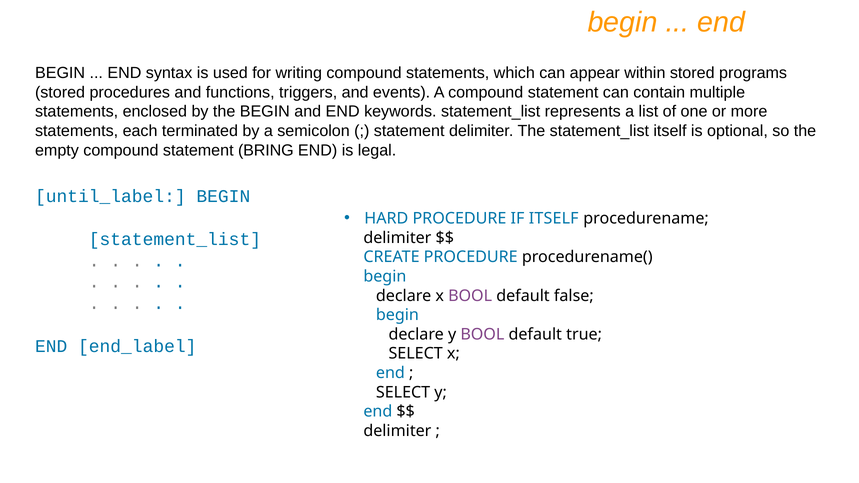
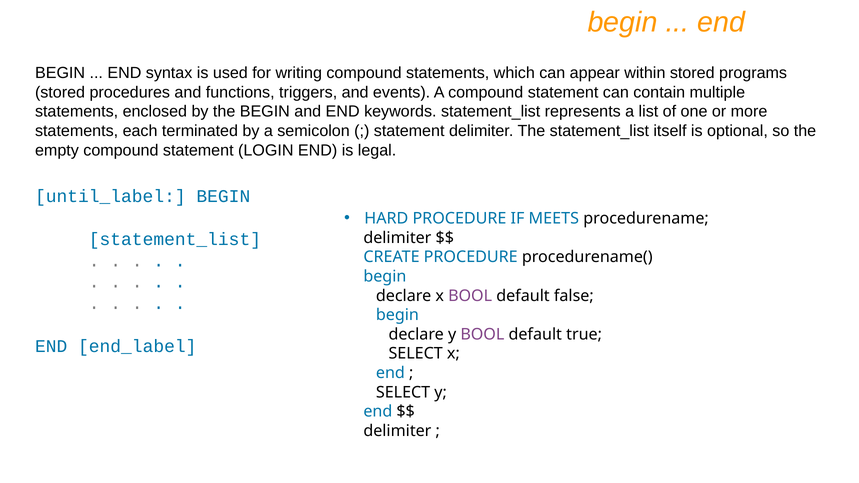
BRING: BRING -> LOGIN
IF ITSELF: ITSELF -> MEETS
